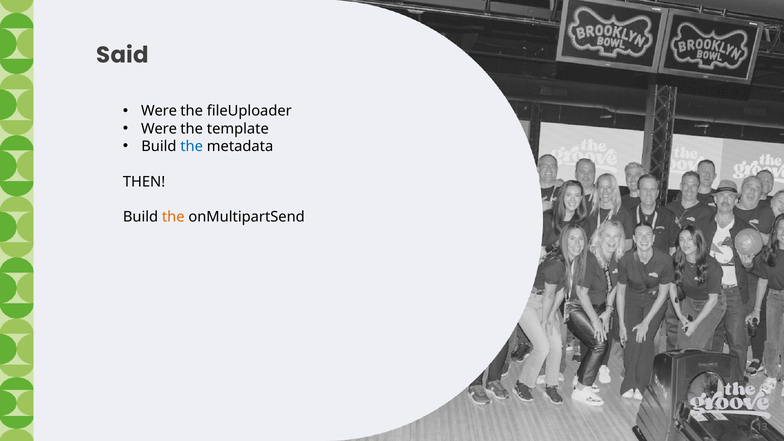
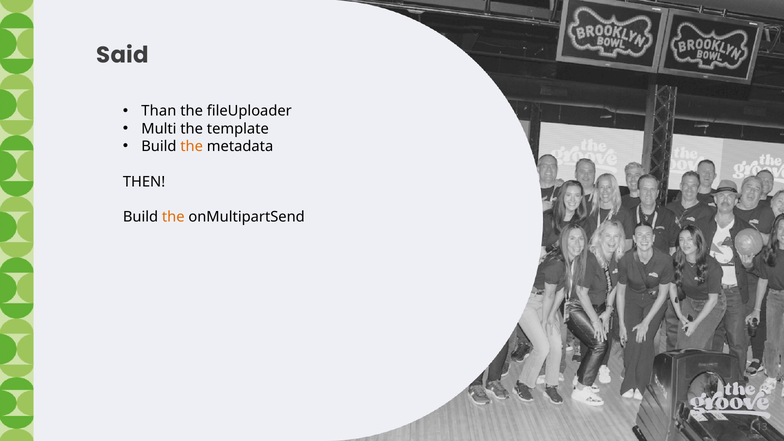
Were at (159, 111): Were -> Than
Were at (159, 129): Were -> Multi
the at (192, 146) colour: blue -> orange
